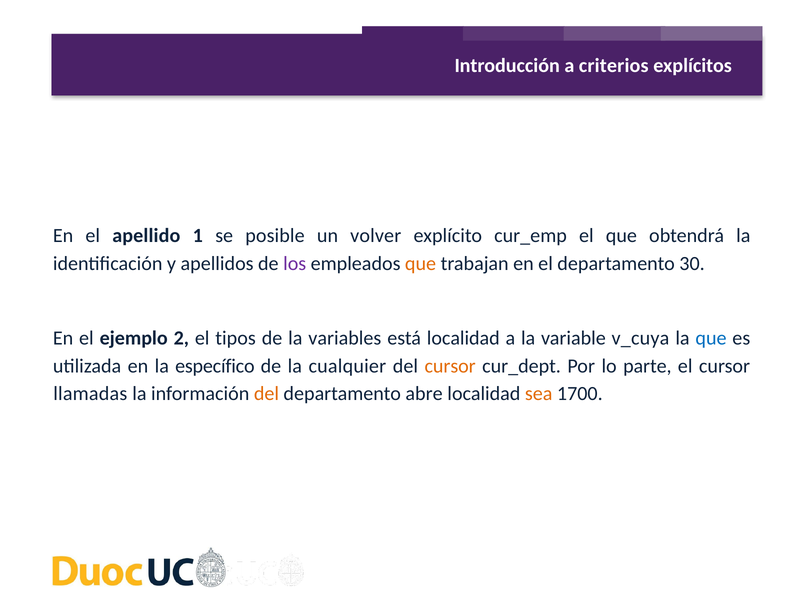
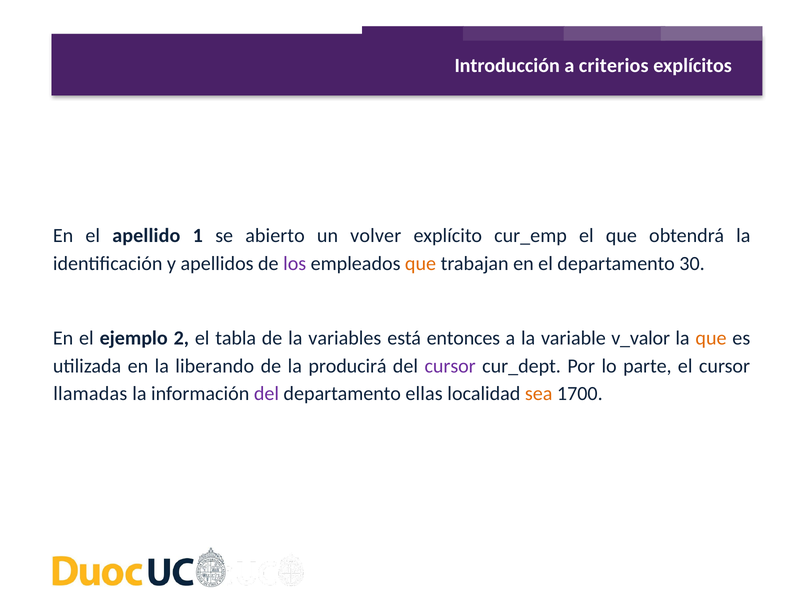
posible: posible -> abierto
tipos: tipos -> tabla
está localidad: localidad -> entonces
v_cuya: v_cuya -> v_valor
que at (711, 338) colour: blue -> orange
específico: específico -> liberando
cualquier: cualquier -> producirá
cursor at (450, 366) colour: orange -> purple
del at (266, 394) colour: orange -> purple
abre: abre -> ellas
